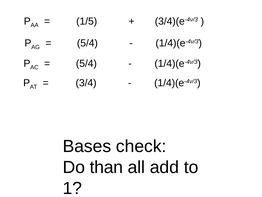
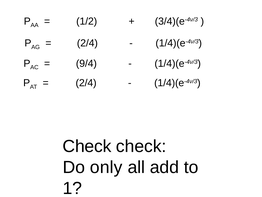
1/5: 1/5 -> 1/2
5/4 at (87, 43): 5/4 -> 2/4
5/4 at (86, 63): 5/4 -> 9/4
3/4 at (86, 83): 3/4 -> 2/4
Bases at (87, 146): Bases -> Check
than: than -> only
